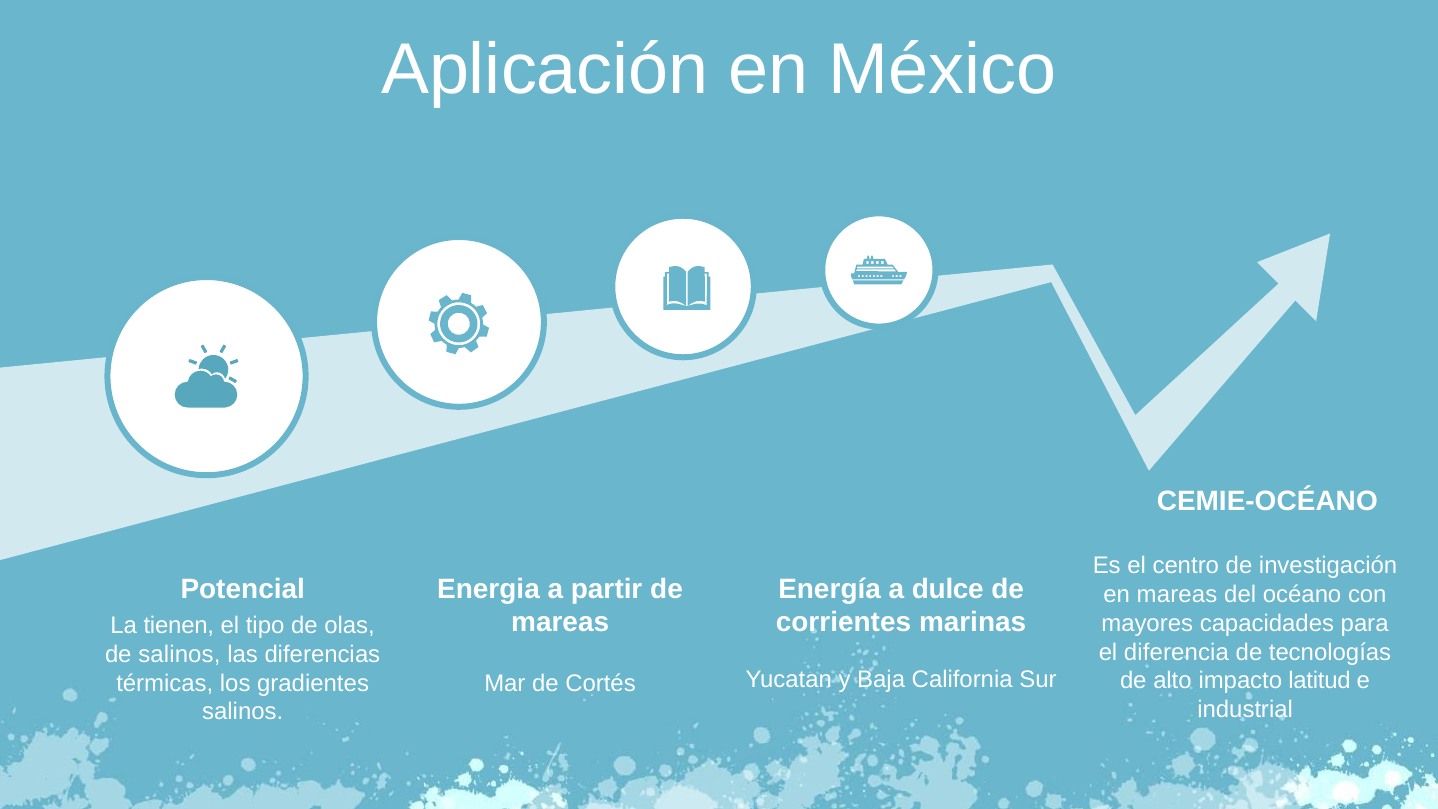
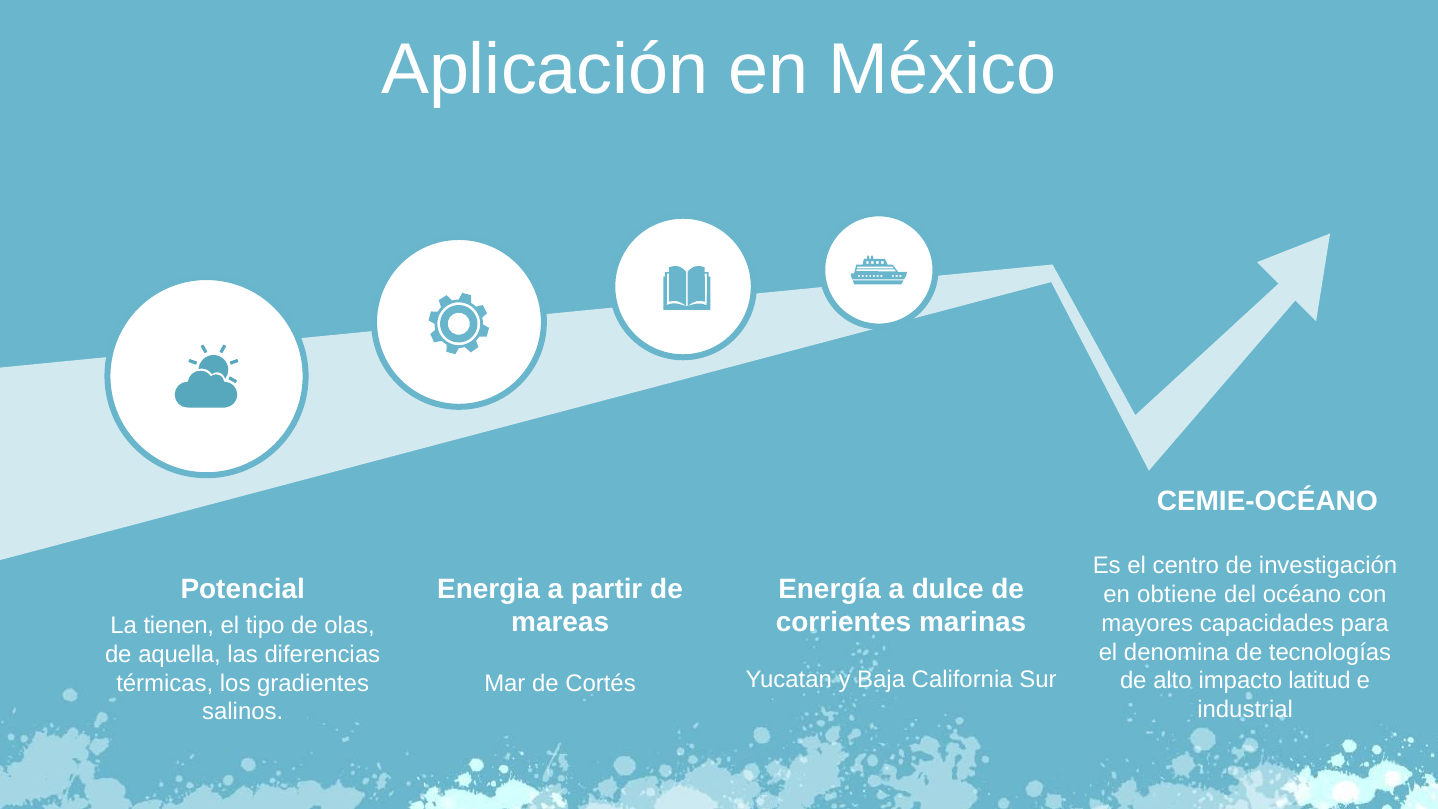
en mareas: mareas -> obtiene
diferencia: diferencia -> denomina
de salinos: salinos -> aquella
